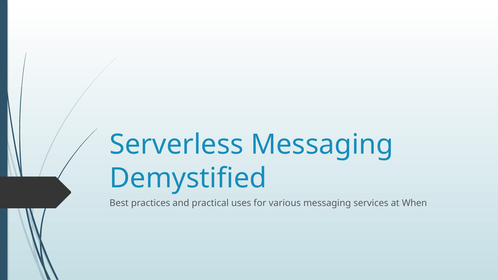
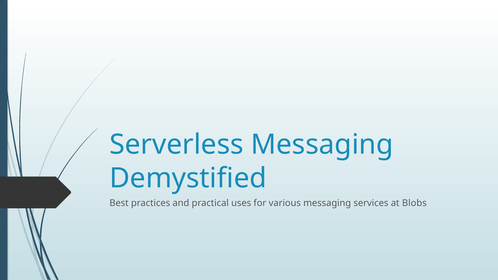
When: When -> Blobs
